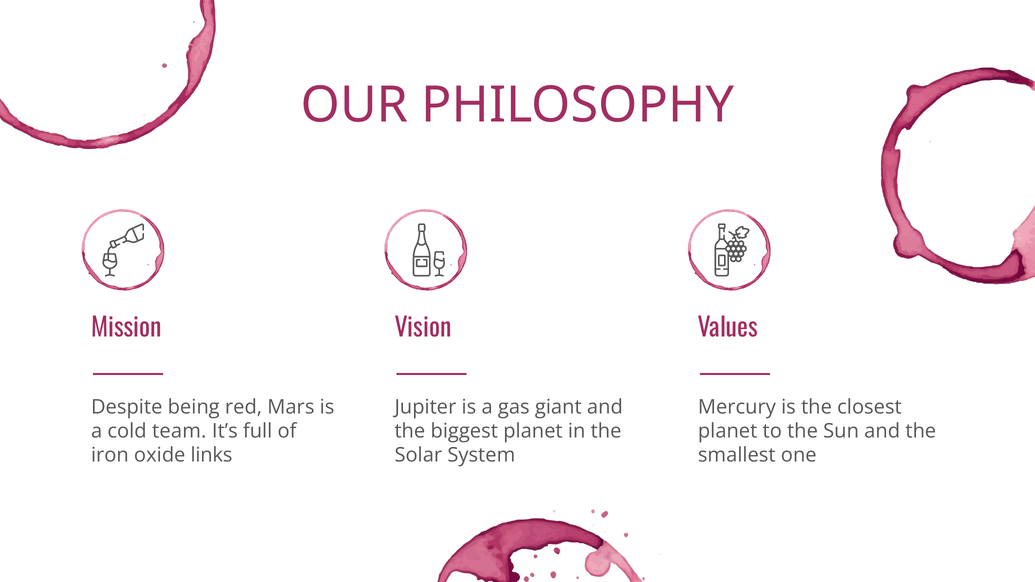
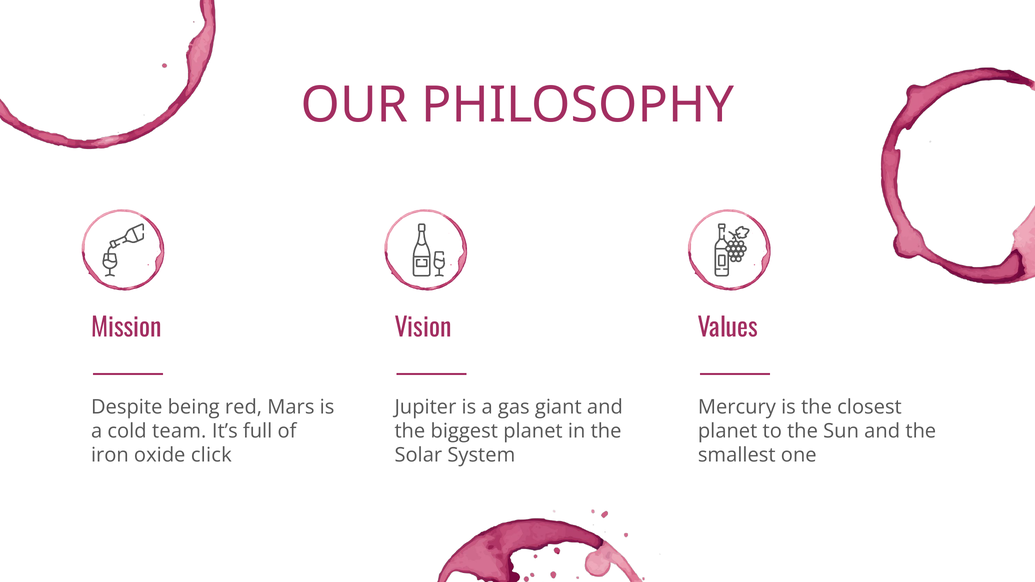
links: links -> click
